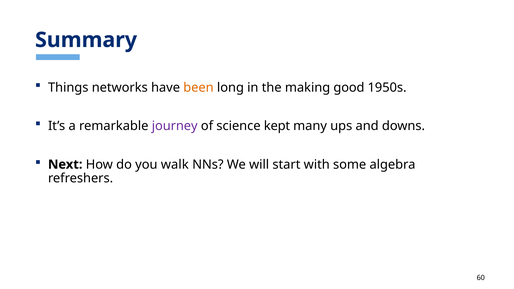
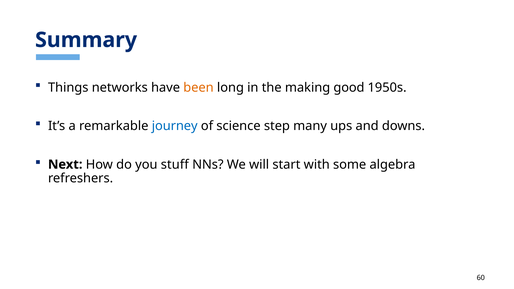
journey colour: purple -> blue
kept: kept -> step
walk: walk -> stuff
